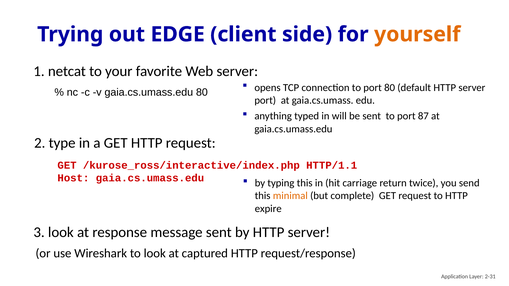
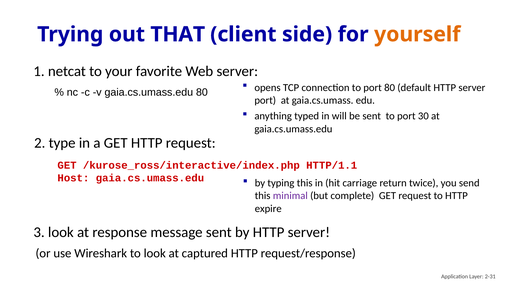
EDGE: EDGE -> THAT
87: 87 -> 30
minimal colour: orange -> purple
